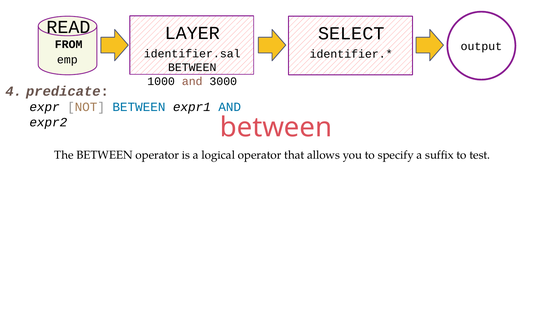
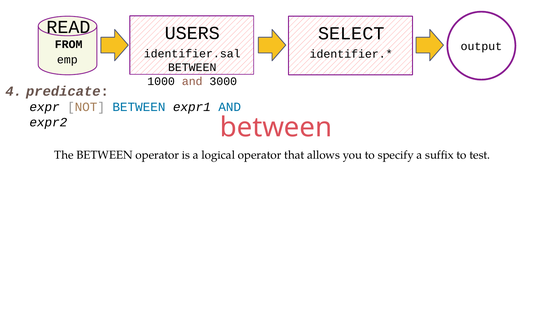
LAYER: LAYER -> USERS
